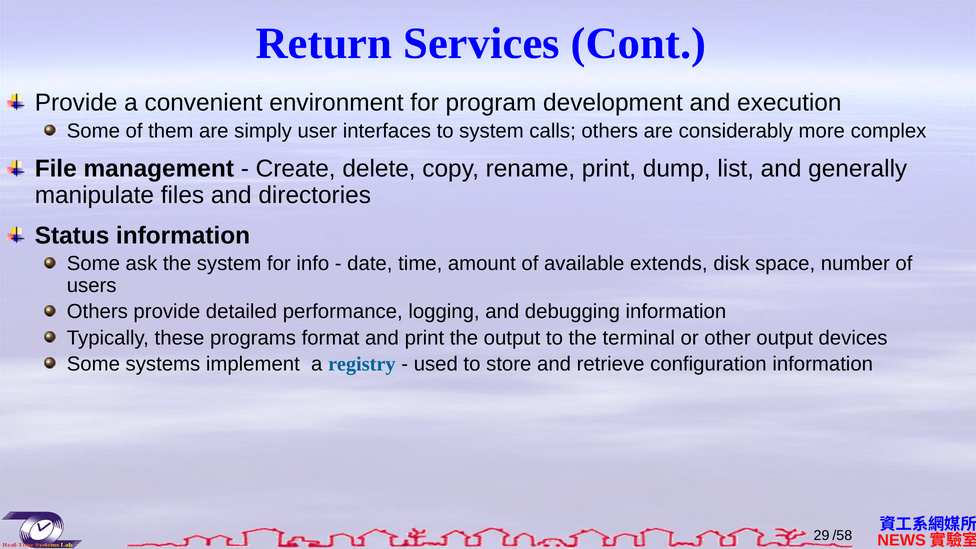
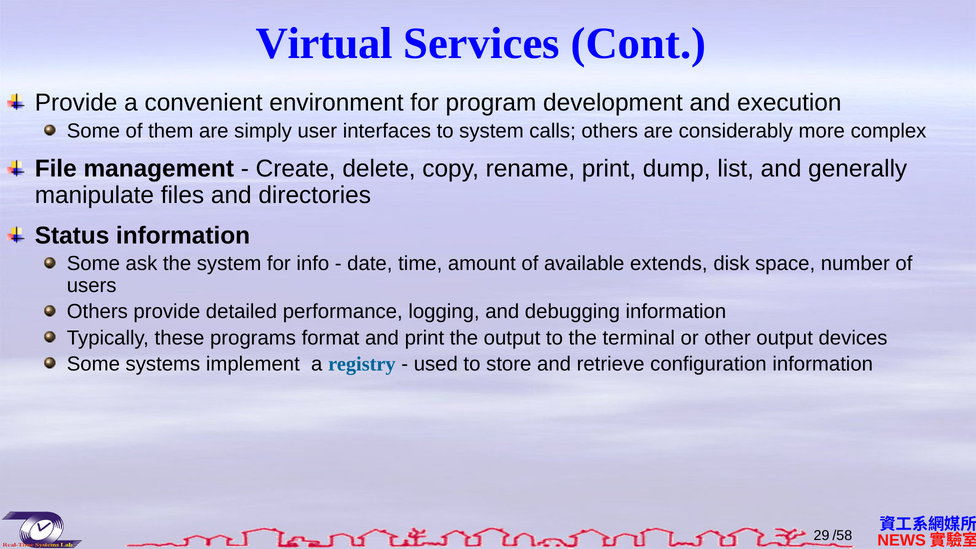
Return: Return -> Virtual
